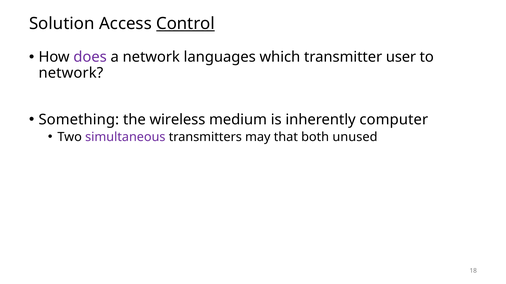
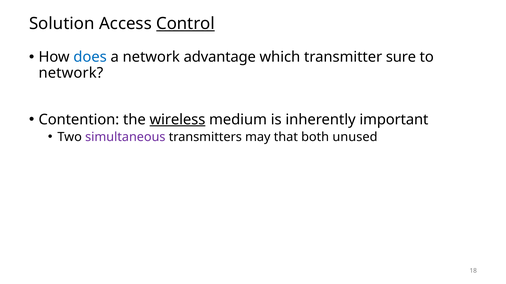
does colour: purple -> blue
languages: languages -> advantage
user: user -> sure
Something: Something -> Contention
wireless underline: none -> present
computer: computer -> important
